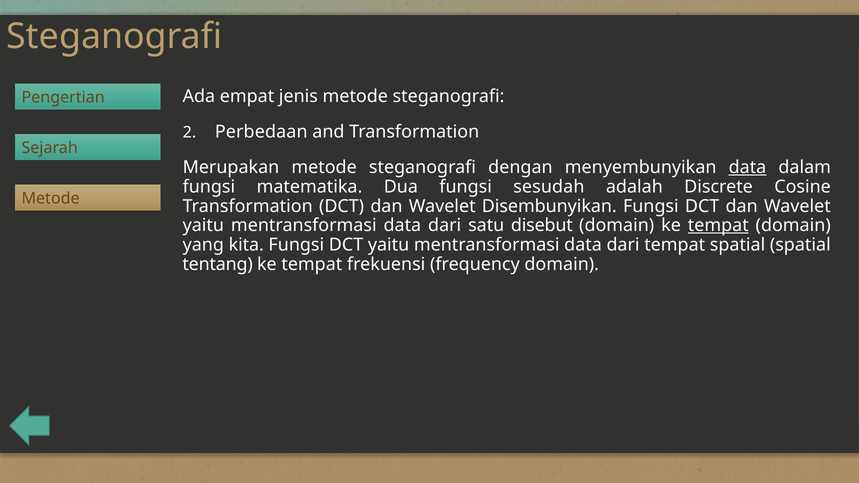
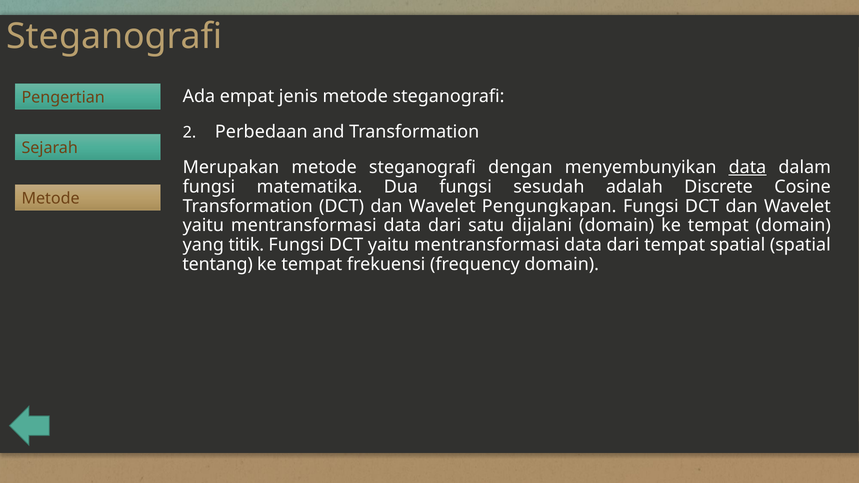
Disembunyikan: Disembunyikan -> Pengungkapan
disebut: disebut -> dijalani
tempat at (718, 226) underline: present -> none
kita: kita -> titik
